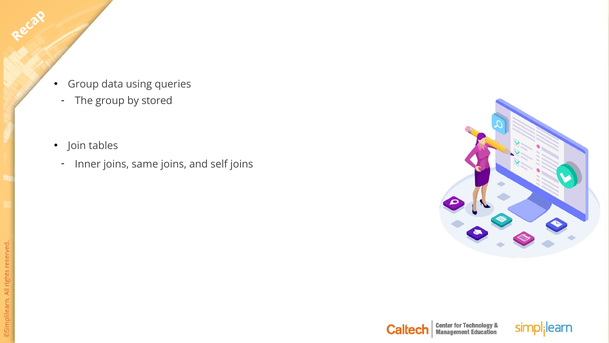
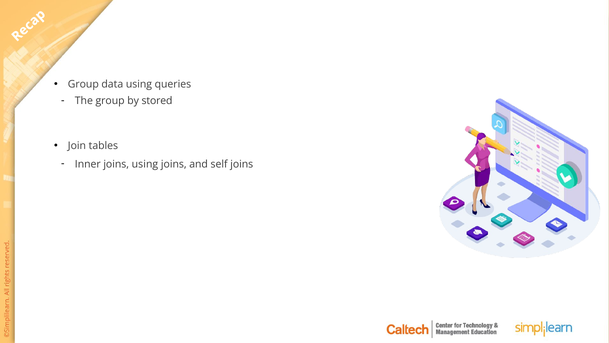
joins same: same -> using
